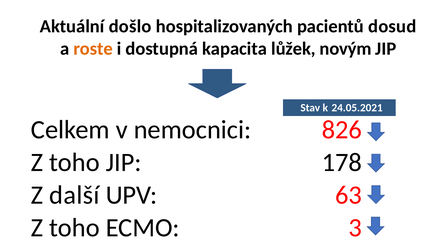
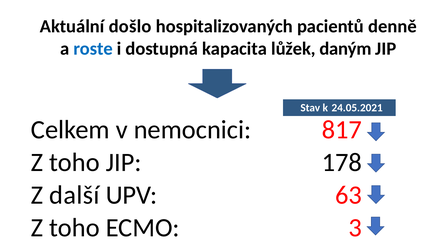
dosud: dosud -> denně
roste colour: orange -> blue
novým: novým -> daným
826: 826 -> 817
